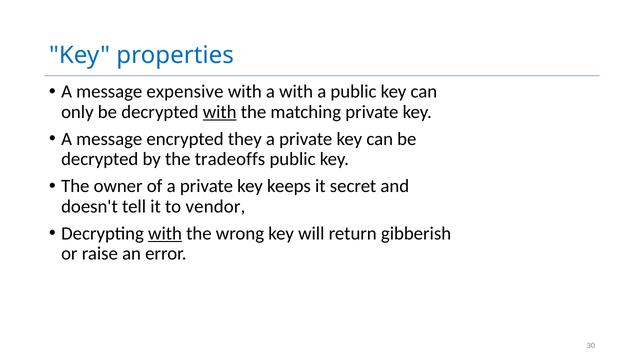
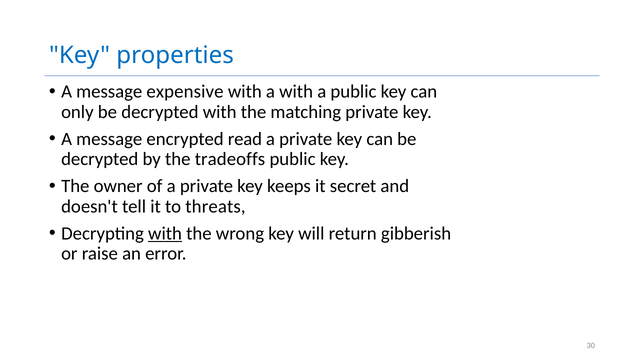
with at (220, 112) underline: present -> none
they: they -> read
vendor: vendor -> threats
